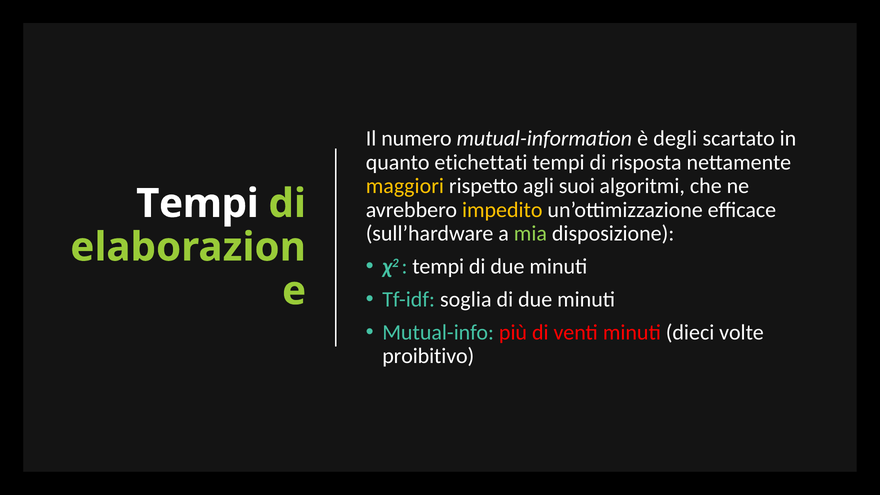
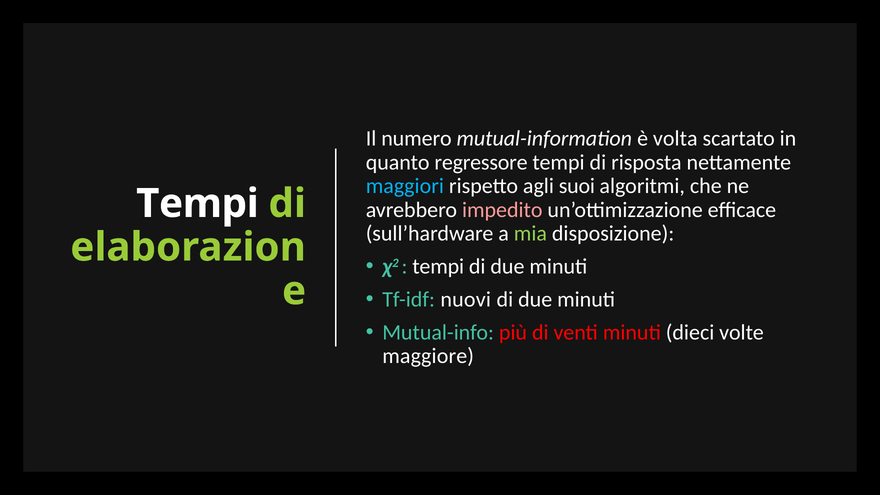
degli: degli -> volta
etichettati: etichettati -> regressore
maggiori colour: yellow -> light blue
impedito colour: yellow -> pink
soglia: soglia -> nuovi
proibitivo: proibitivo -> maggiore
